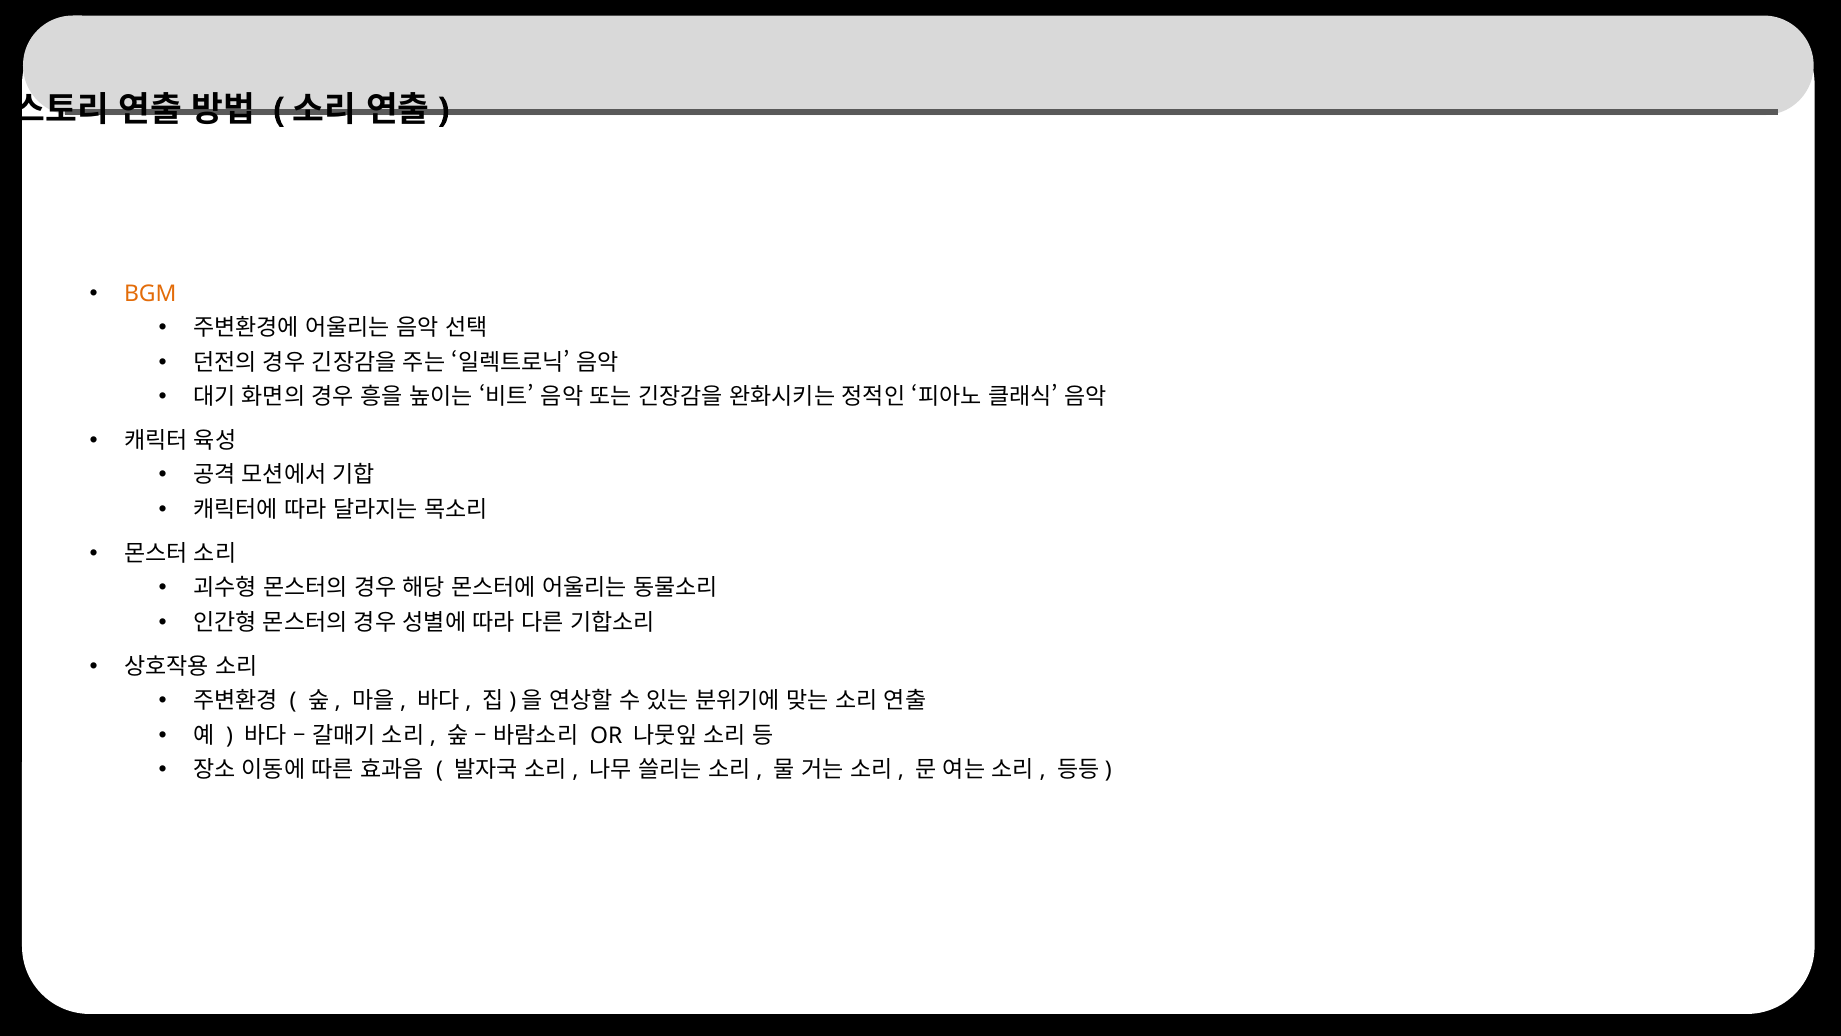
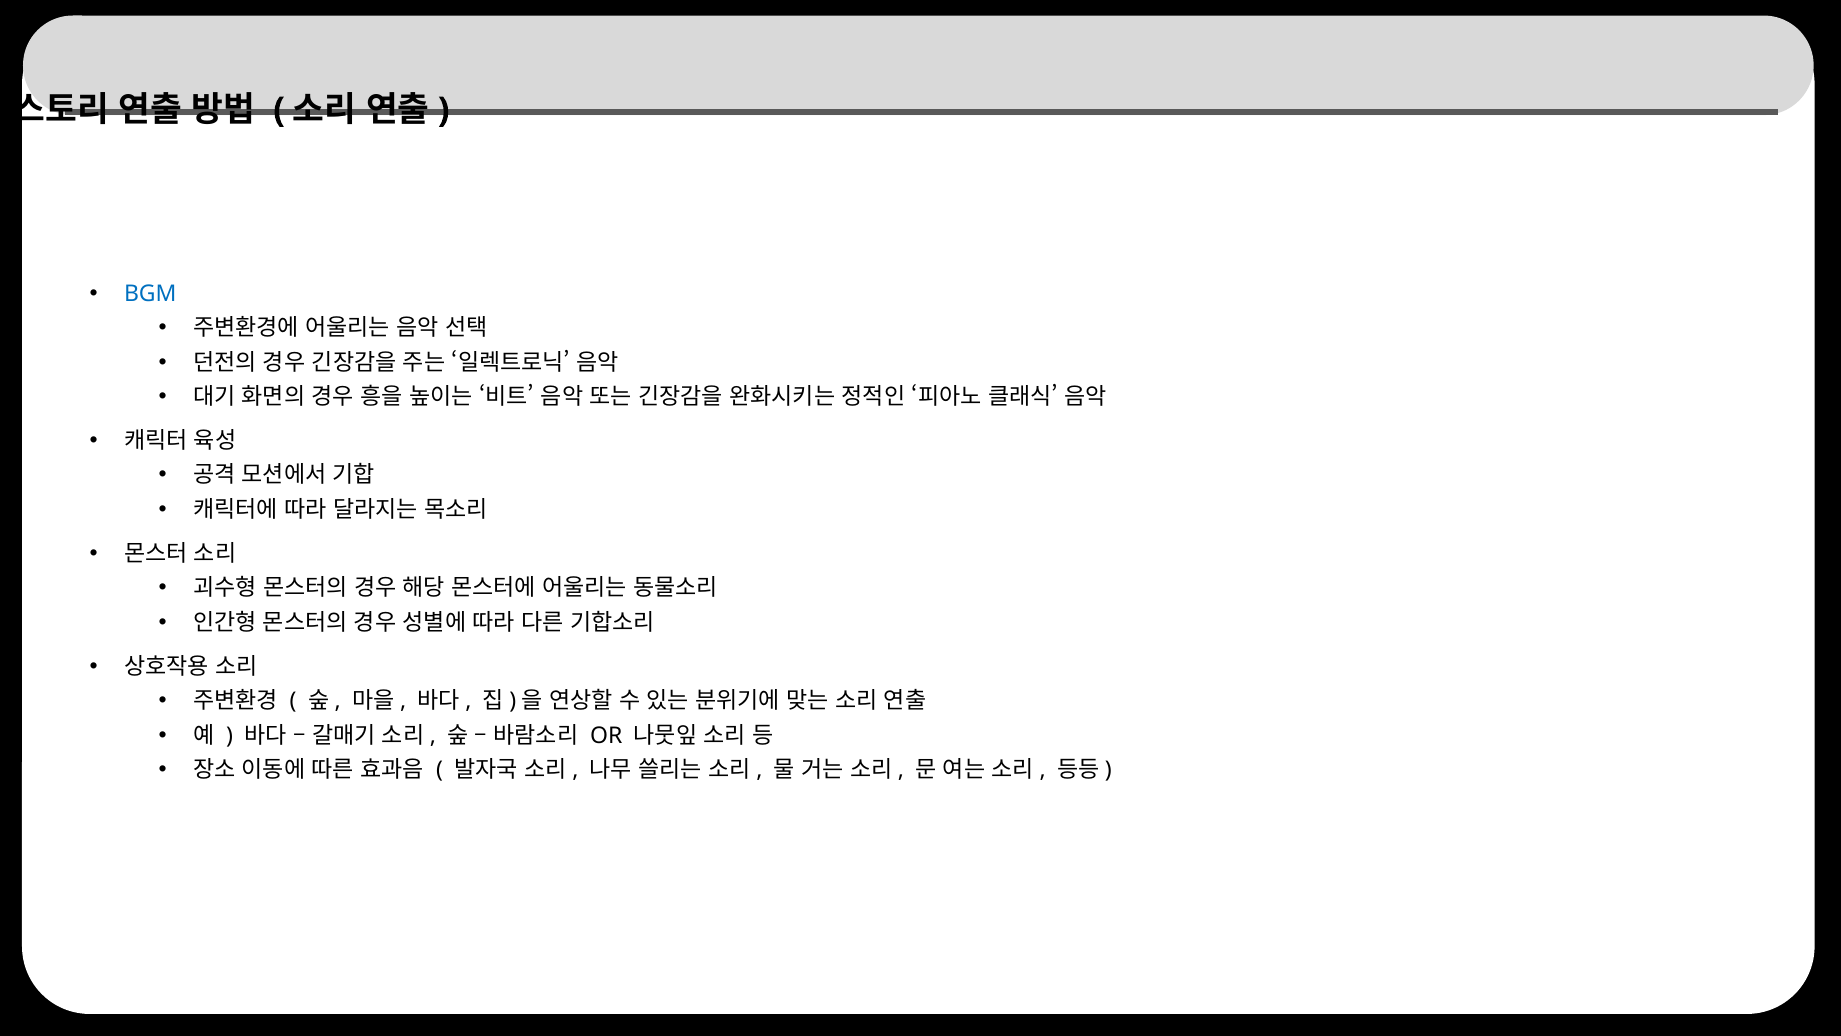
BGM colour: orange -> blue
